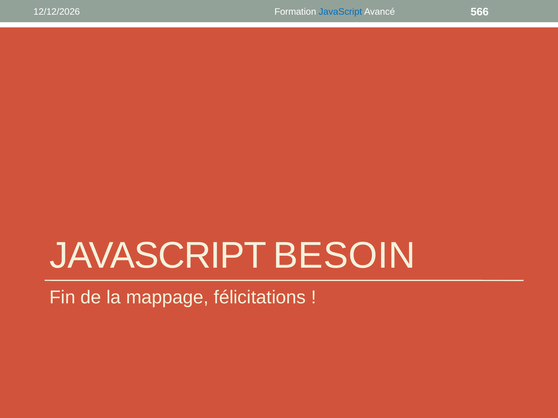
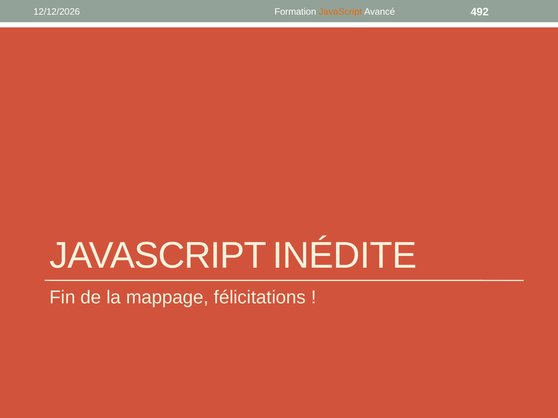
JavaScript at (340, 12) colour: blue -> orange
566: 566 -> 492
BESOIN: BESOIN -> INÉDITE
